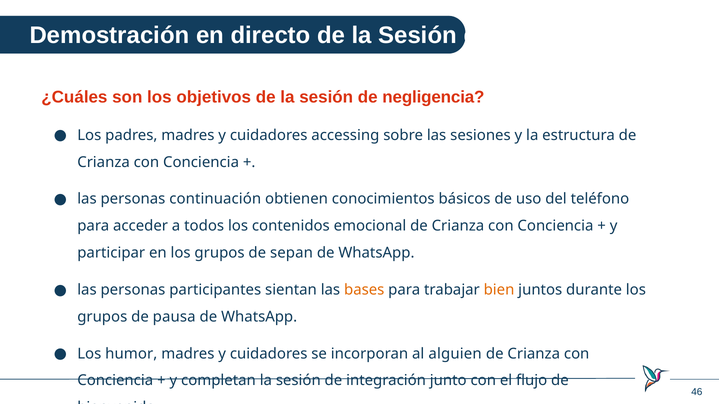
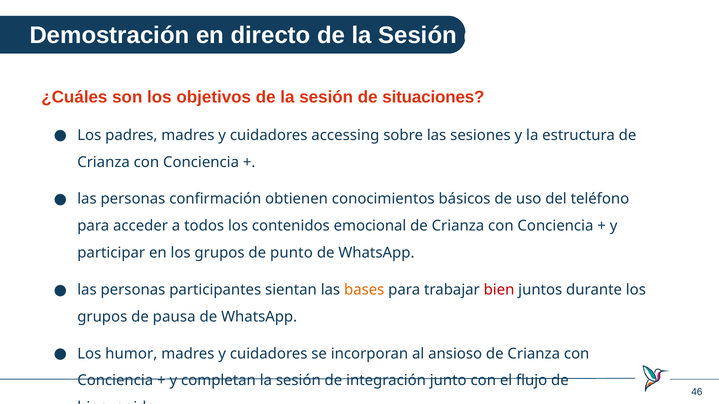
negligencia: negligencia -> situaciones
continuación: continuación -> confirmación
sepan: sepan -> punto
bien colour: orange -> red
alguien: alguien -> ansioso
